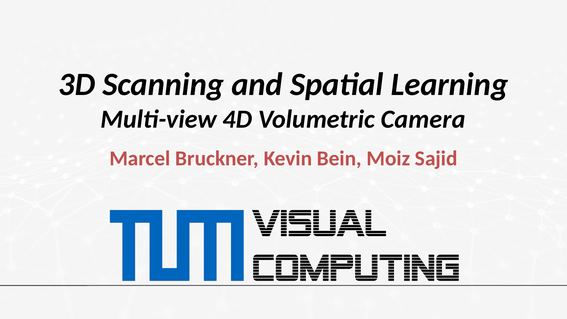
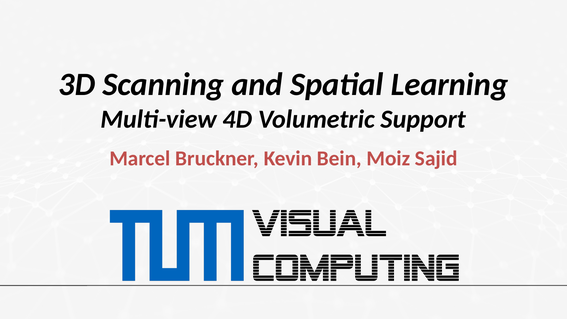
Camera: Camera -> Support
